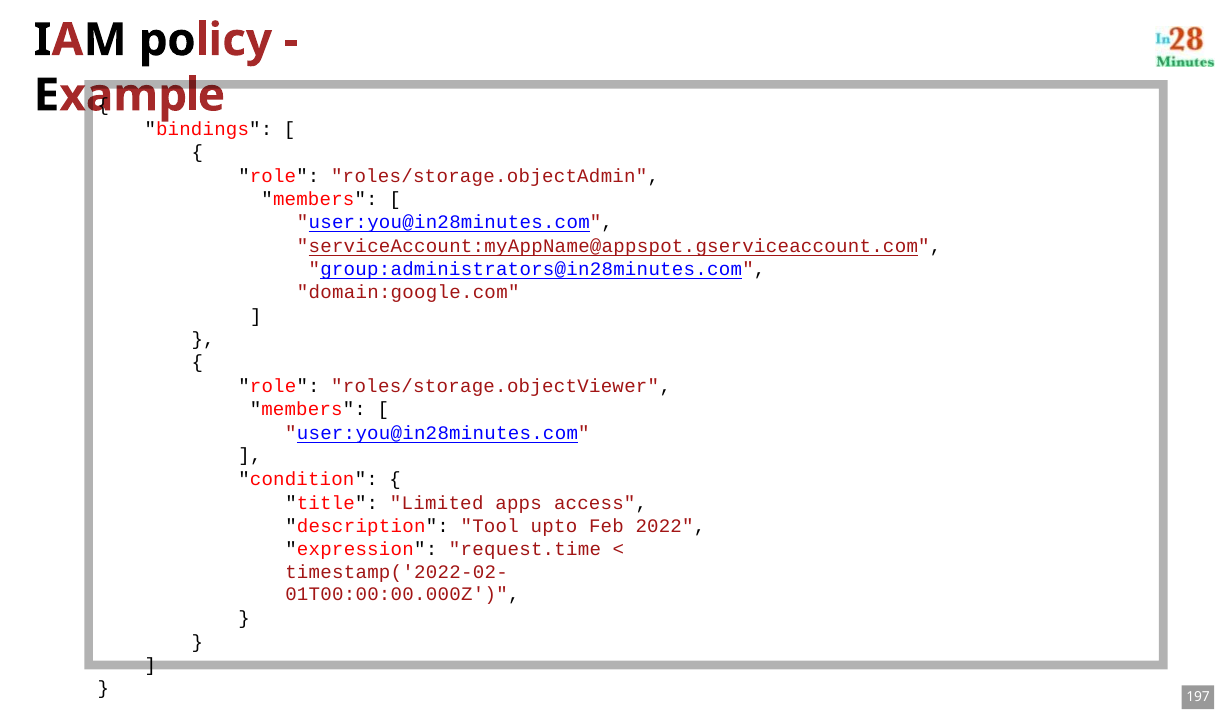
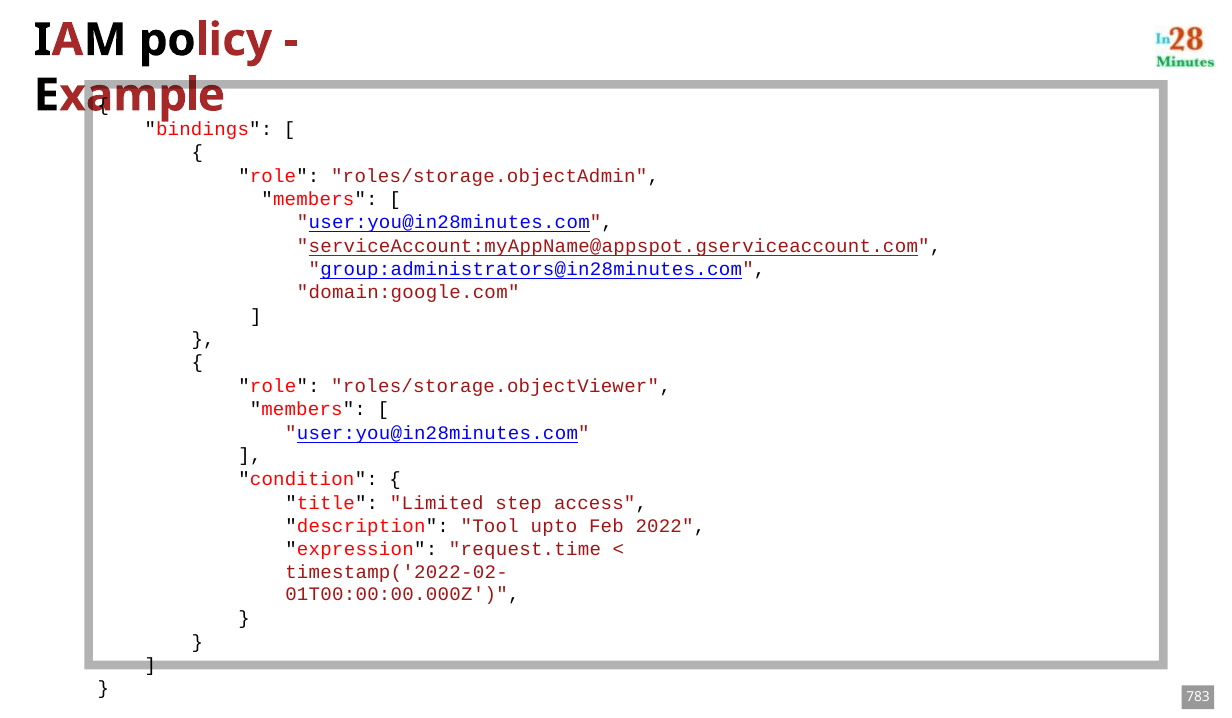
apps: apps -> step
197: 197 -> 783
